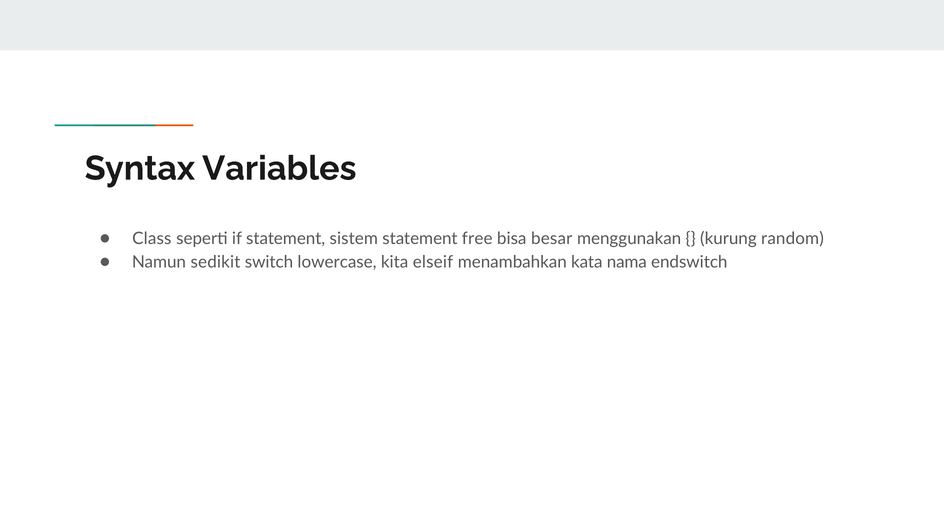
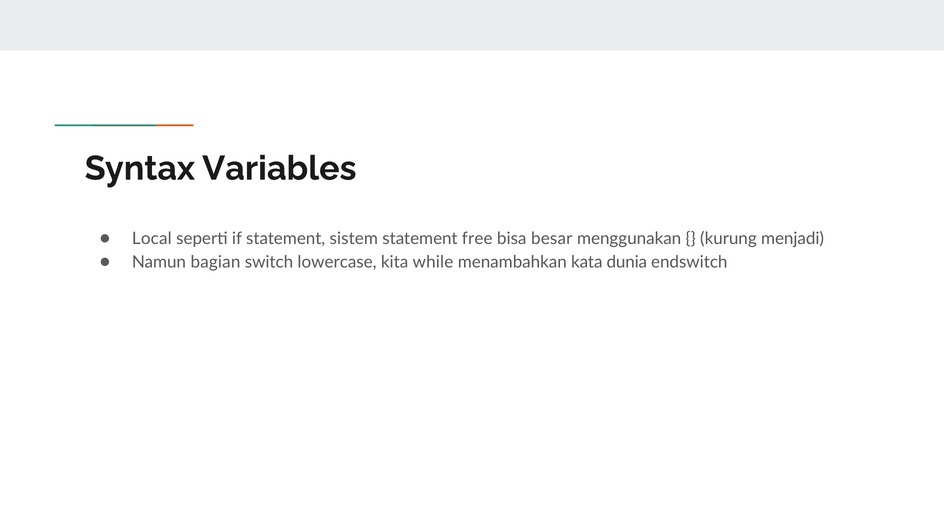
Class: Class -> Local
random: random -> menjadi
sedikit: sedikit -> bagian
elseif: elseif -> while
nama: nama -> dunia
